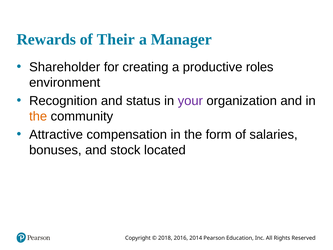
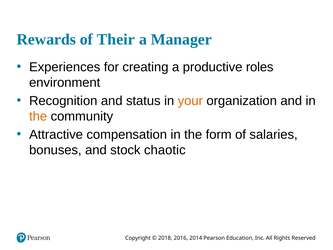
Shareholder: Shareholder -> Experiences
your colour: purple -> orange
located: located -> chaotic
